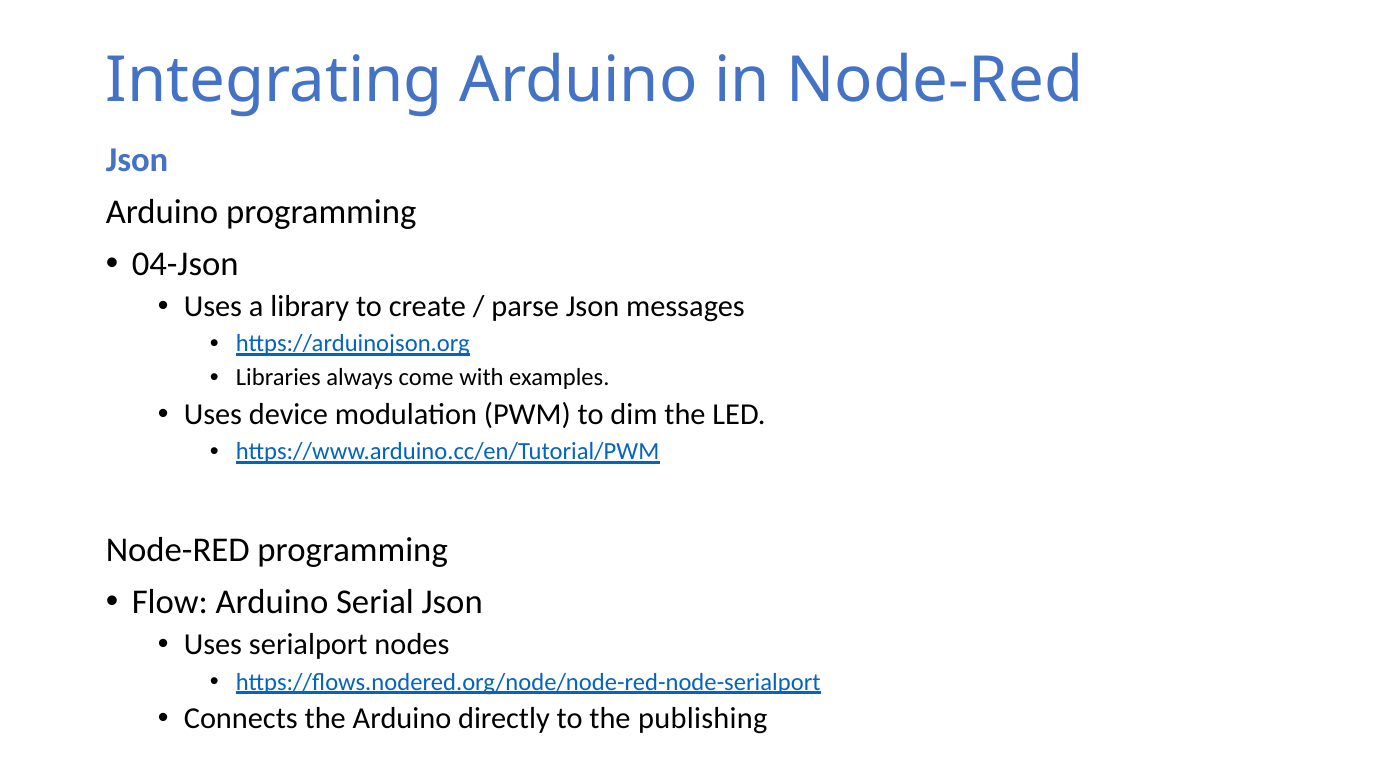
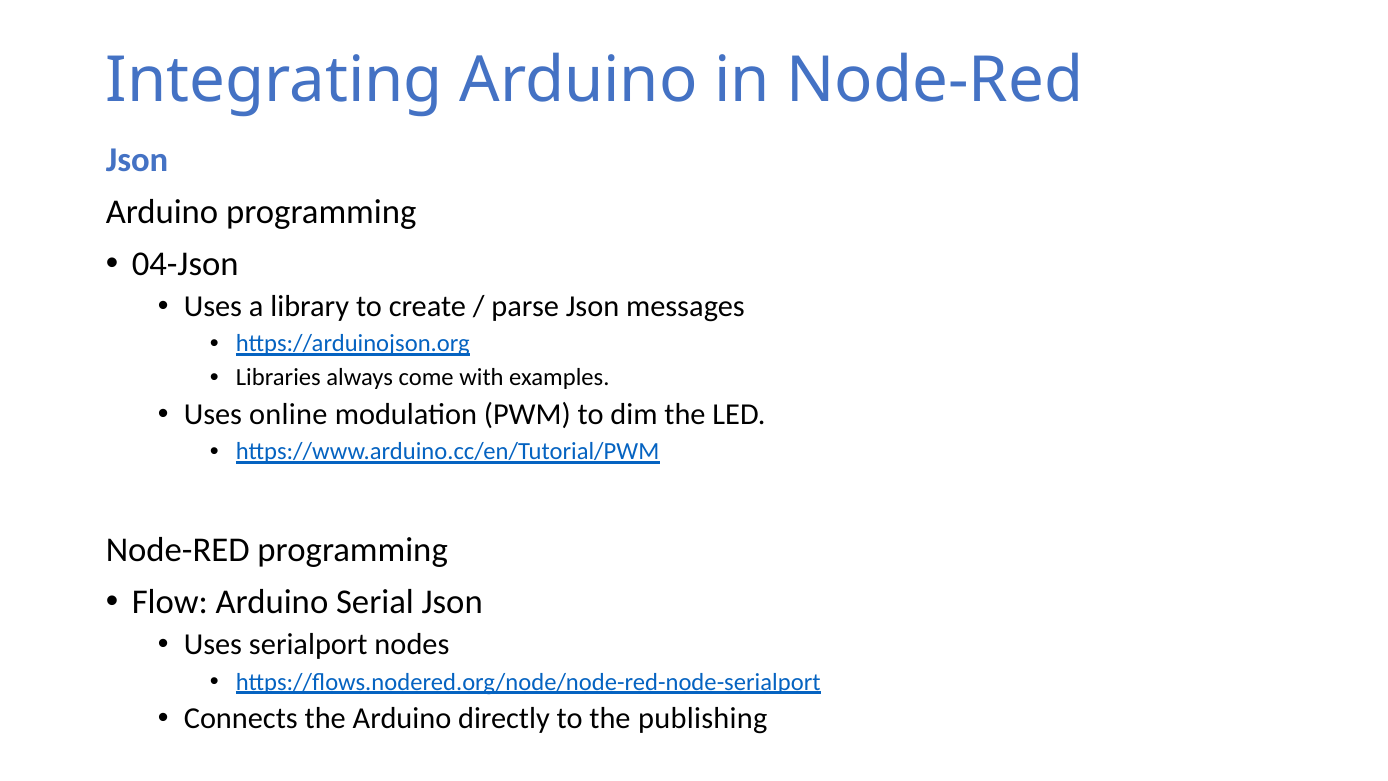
device: device -> online
